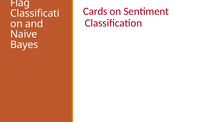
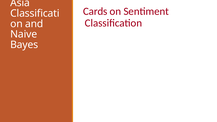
Flag: Flag -> Asia
